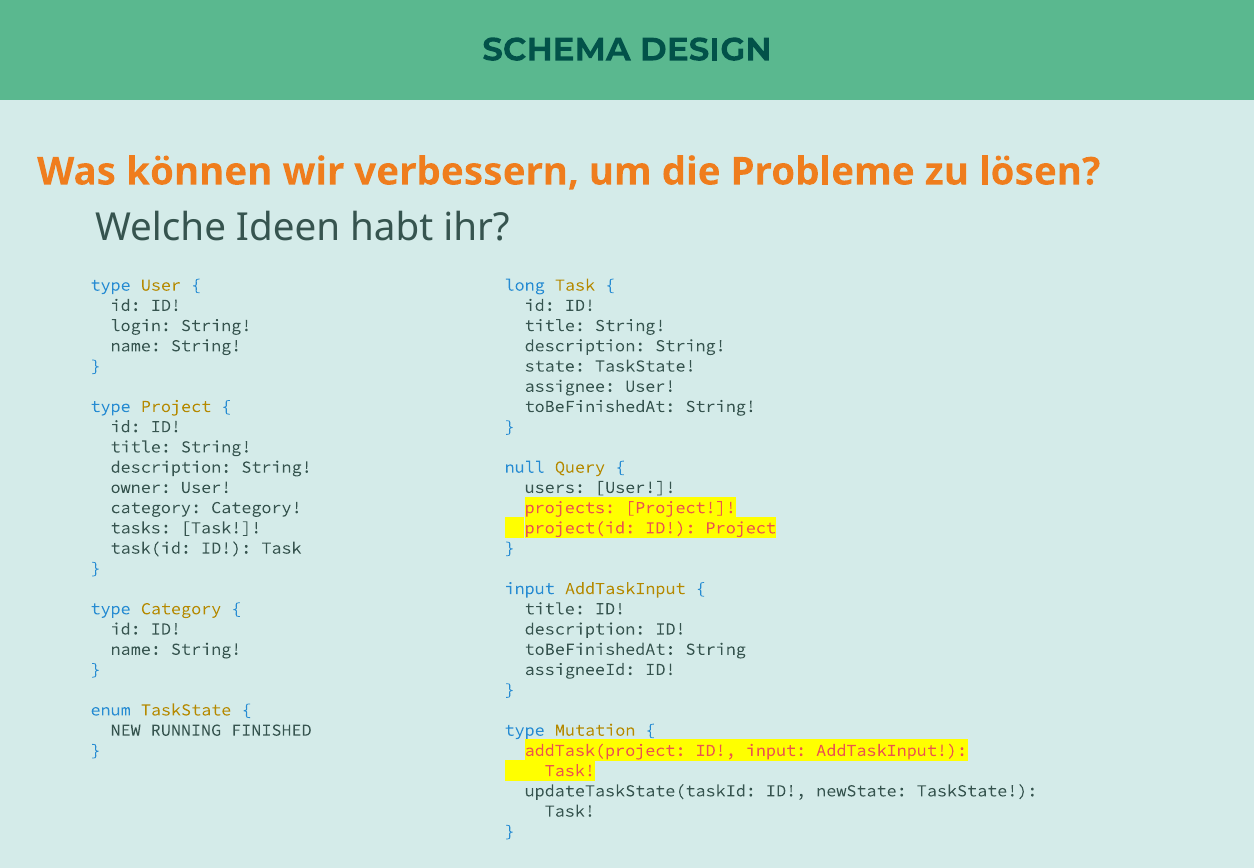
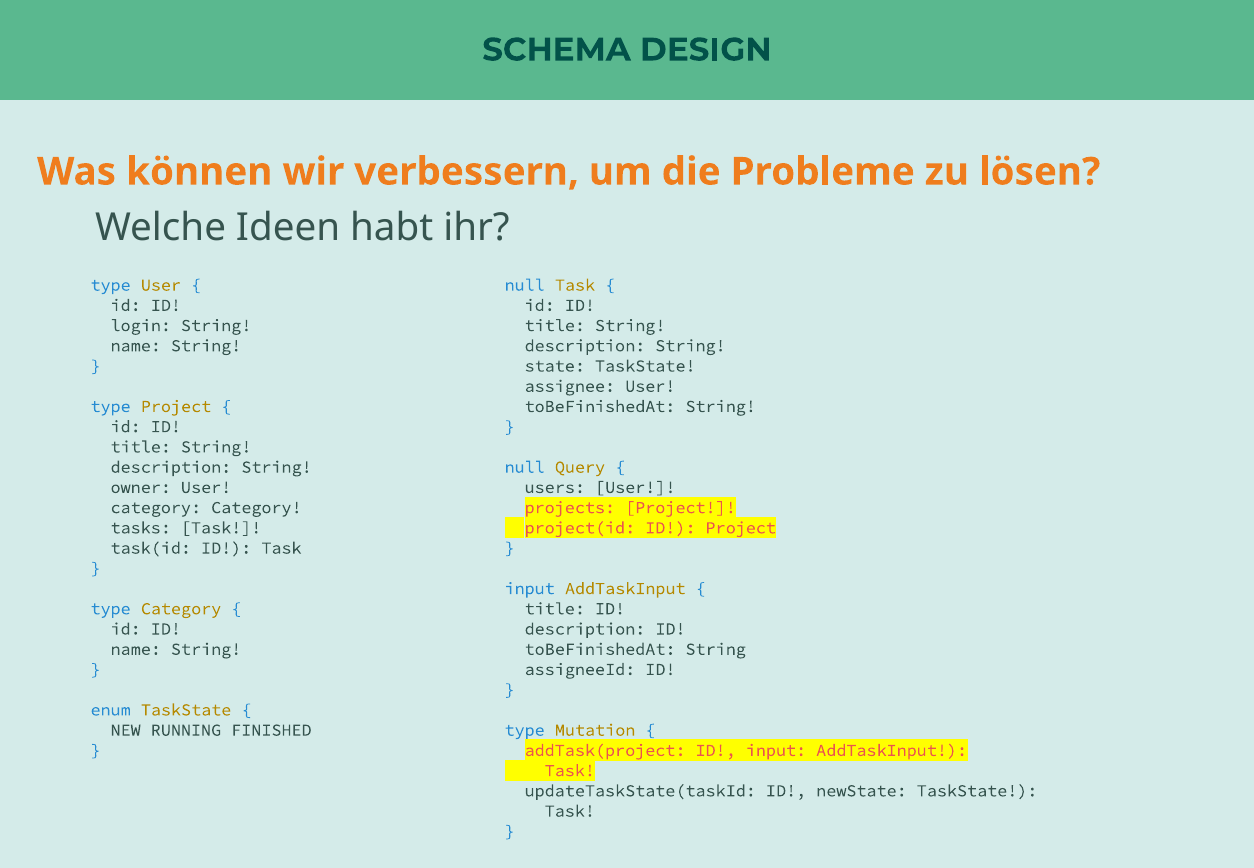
long at (525, 285): long -> null
